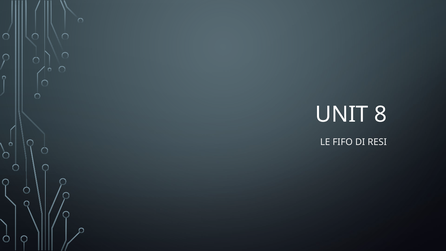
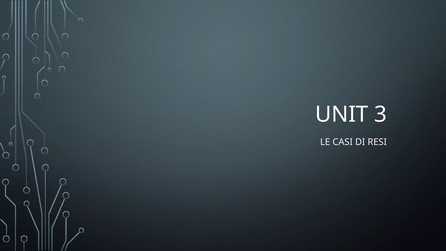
8: 8 -> 3
FIFO: FIFO -> CASI
